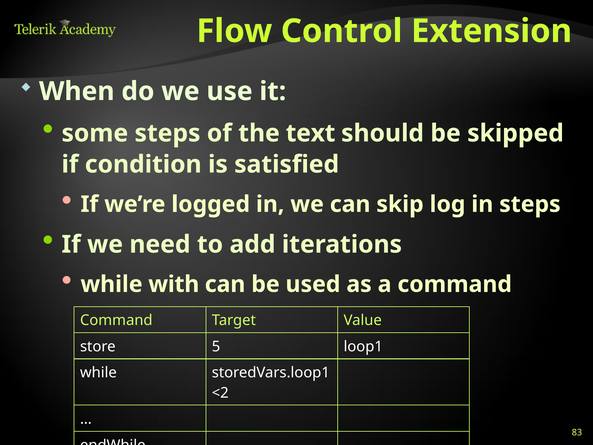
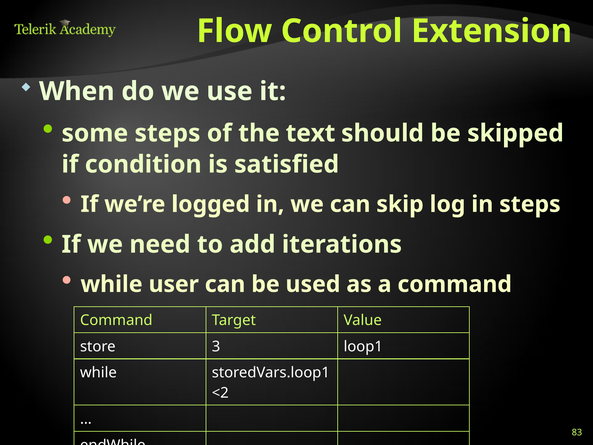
with: with -> user
5: 5 -> 3
